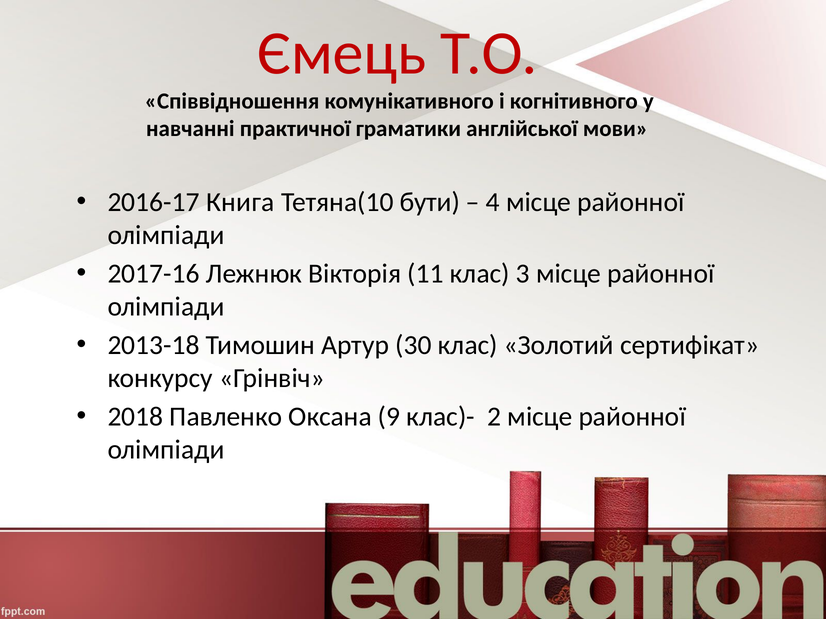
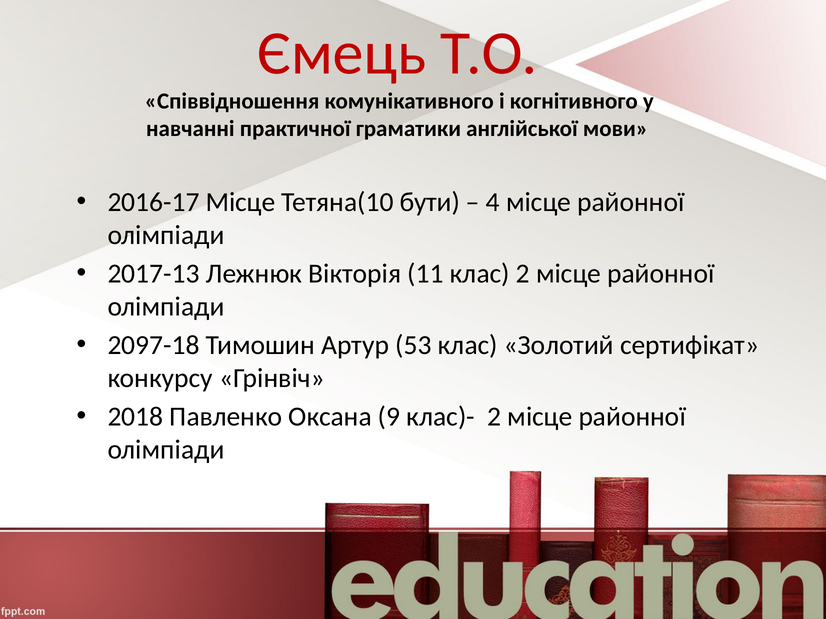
2016-17 Книга: Книга -> Місце
2017-16: 2017-16 -> 2017-13
клас 3: 3 -> 2
2013-18: 2013-18 -> 2097-18
30: 30 -> 53
